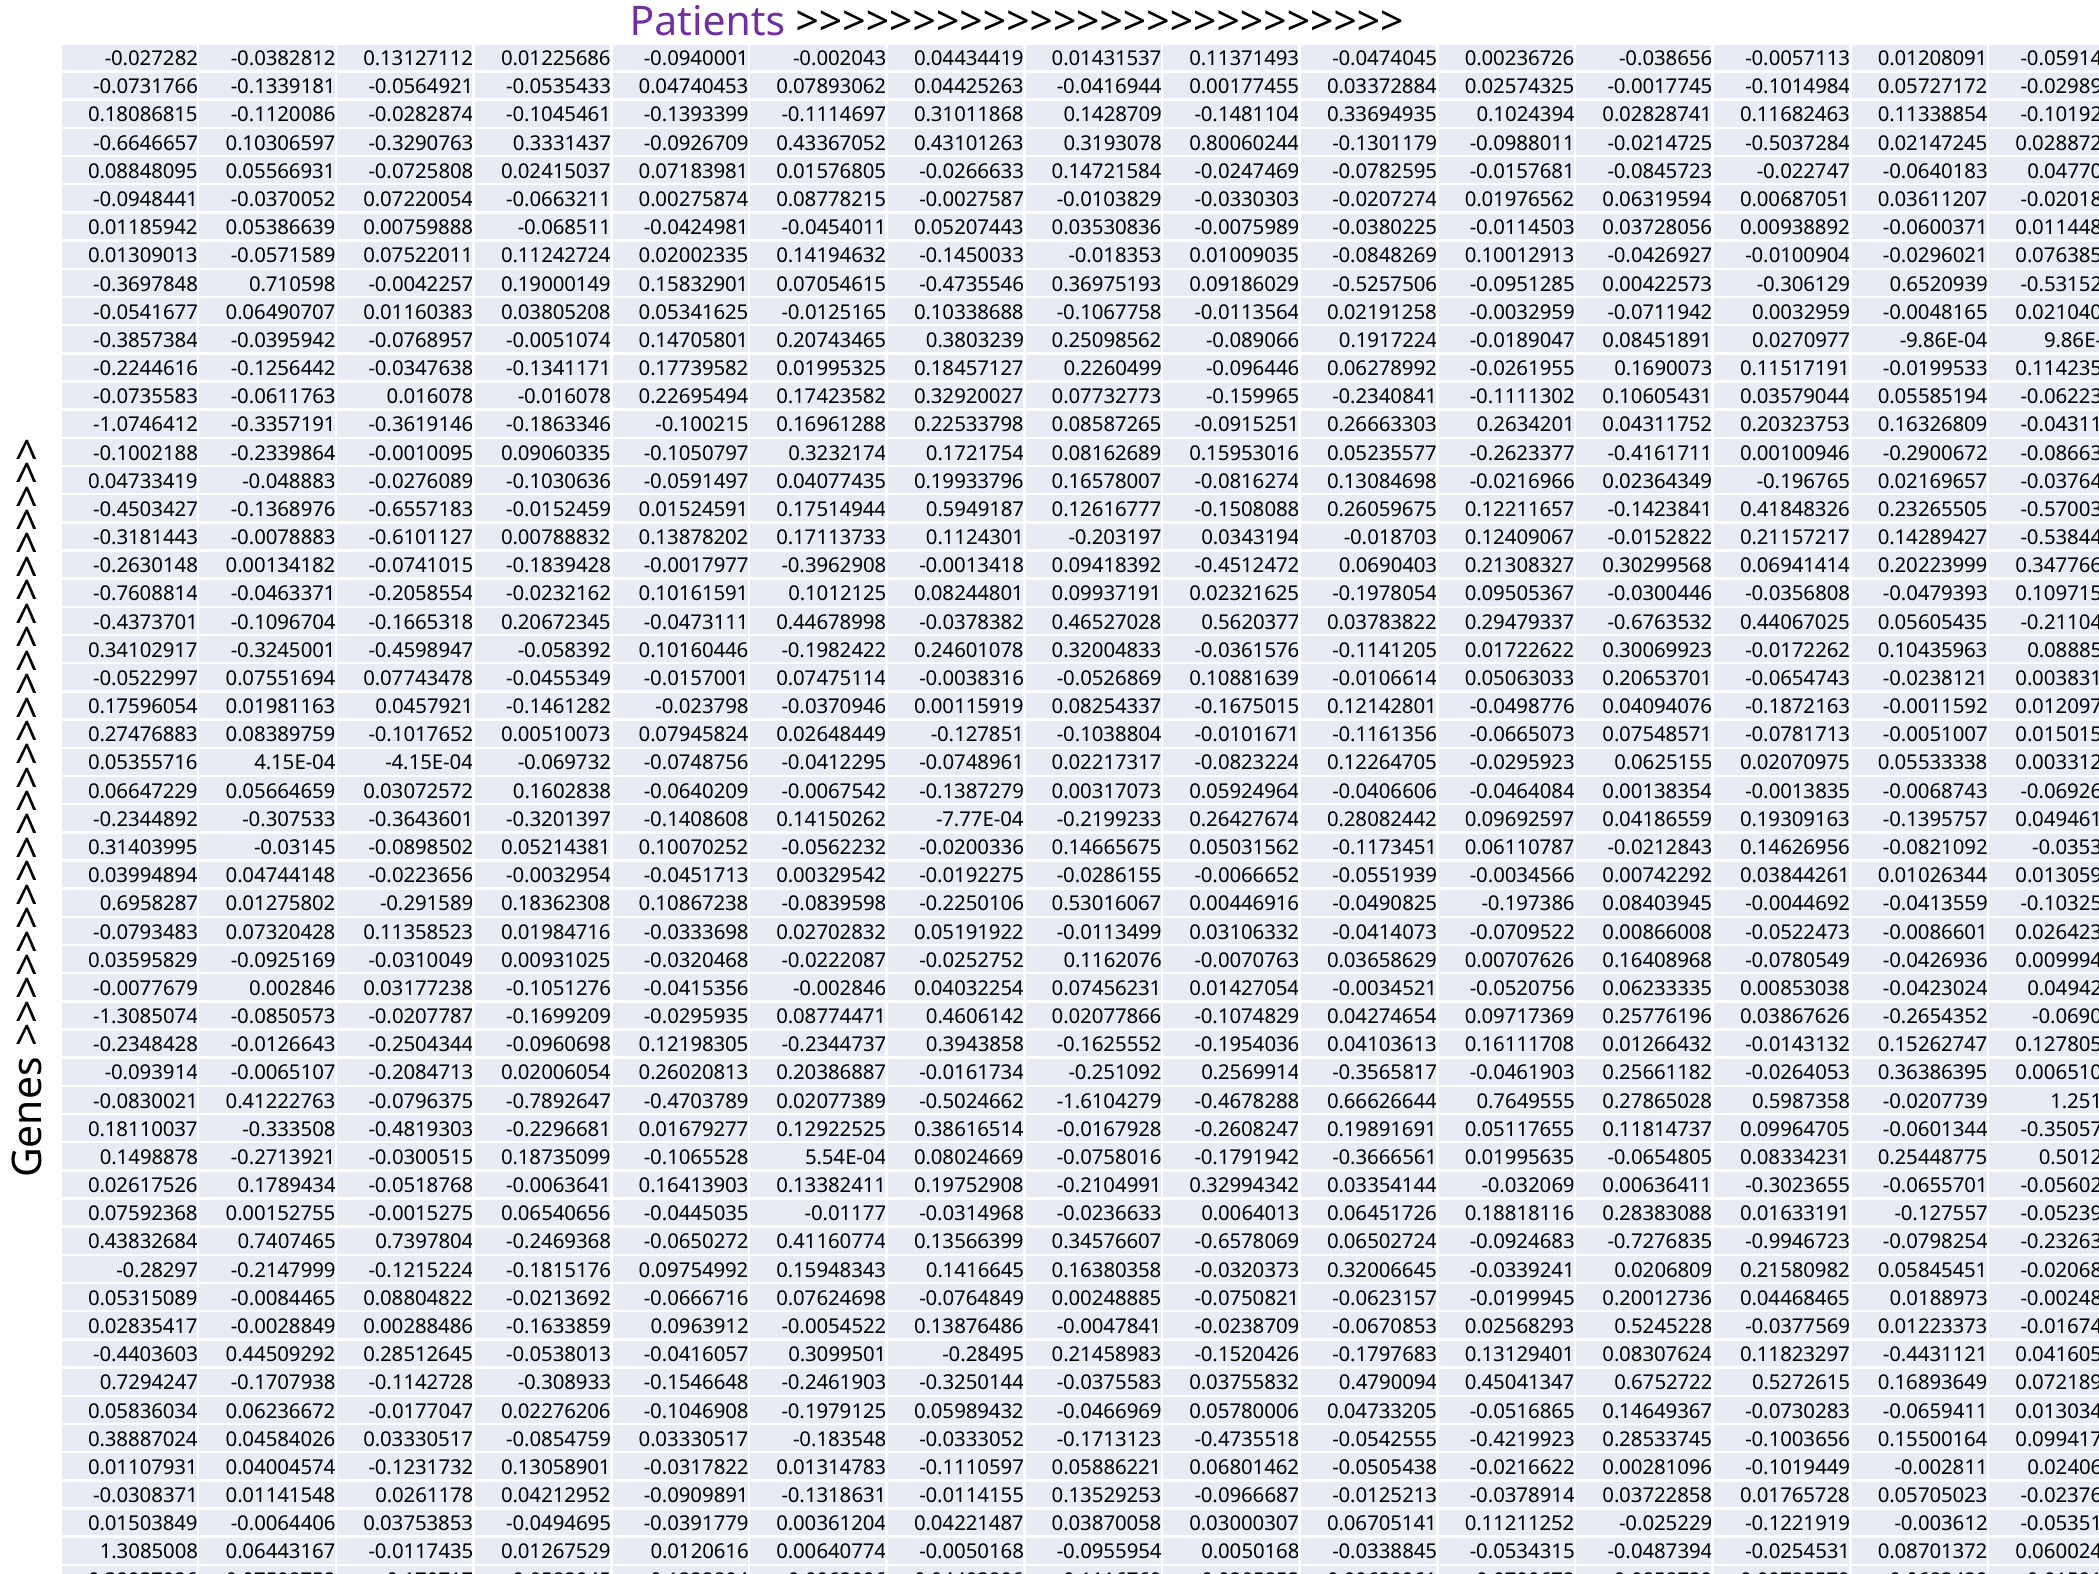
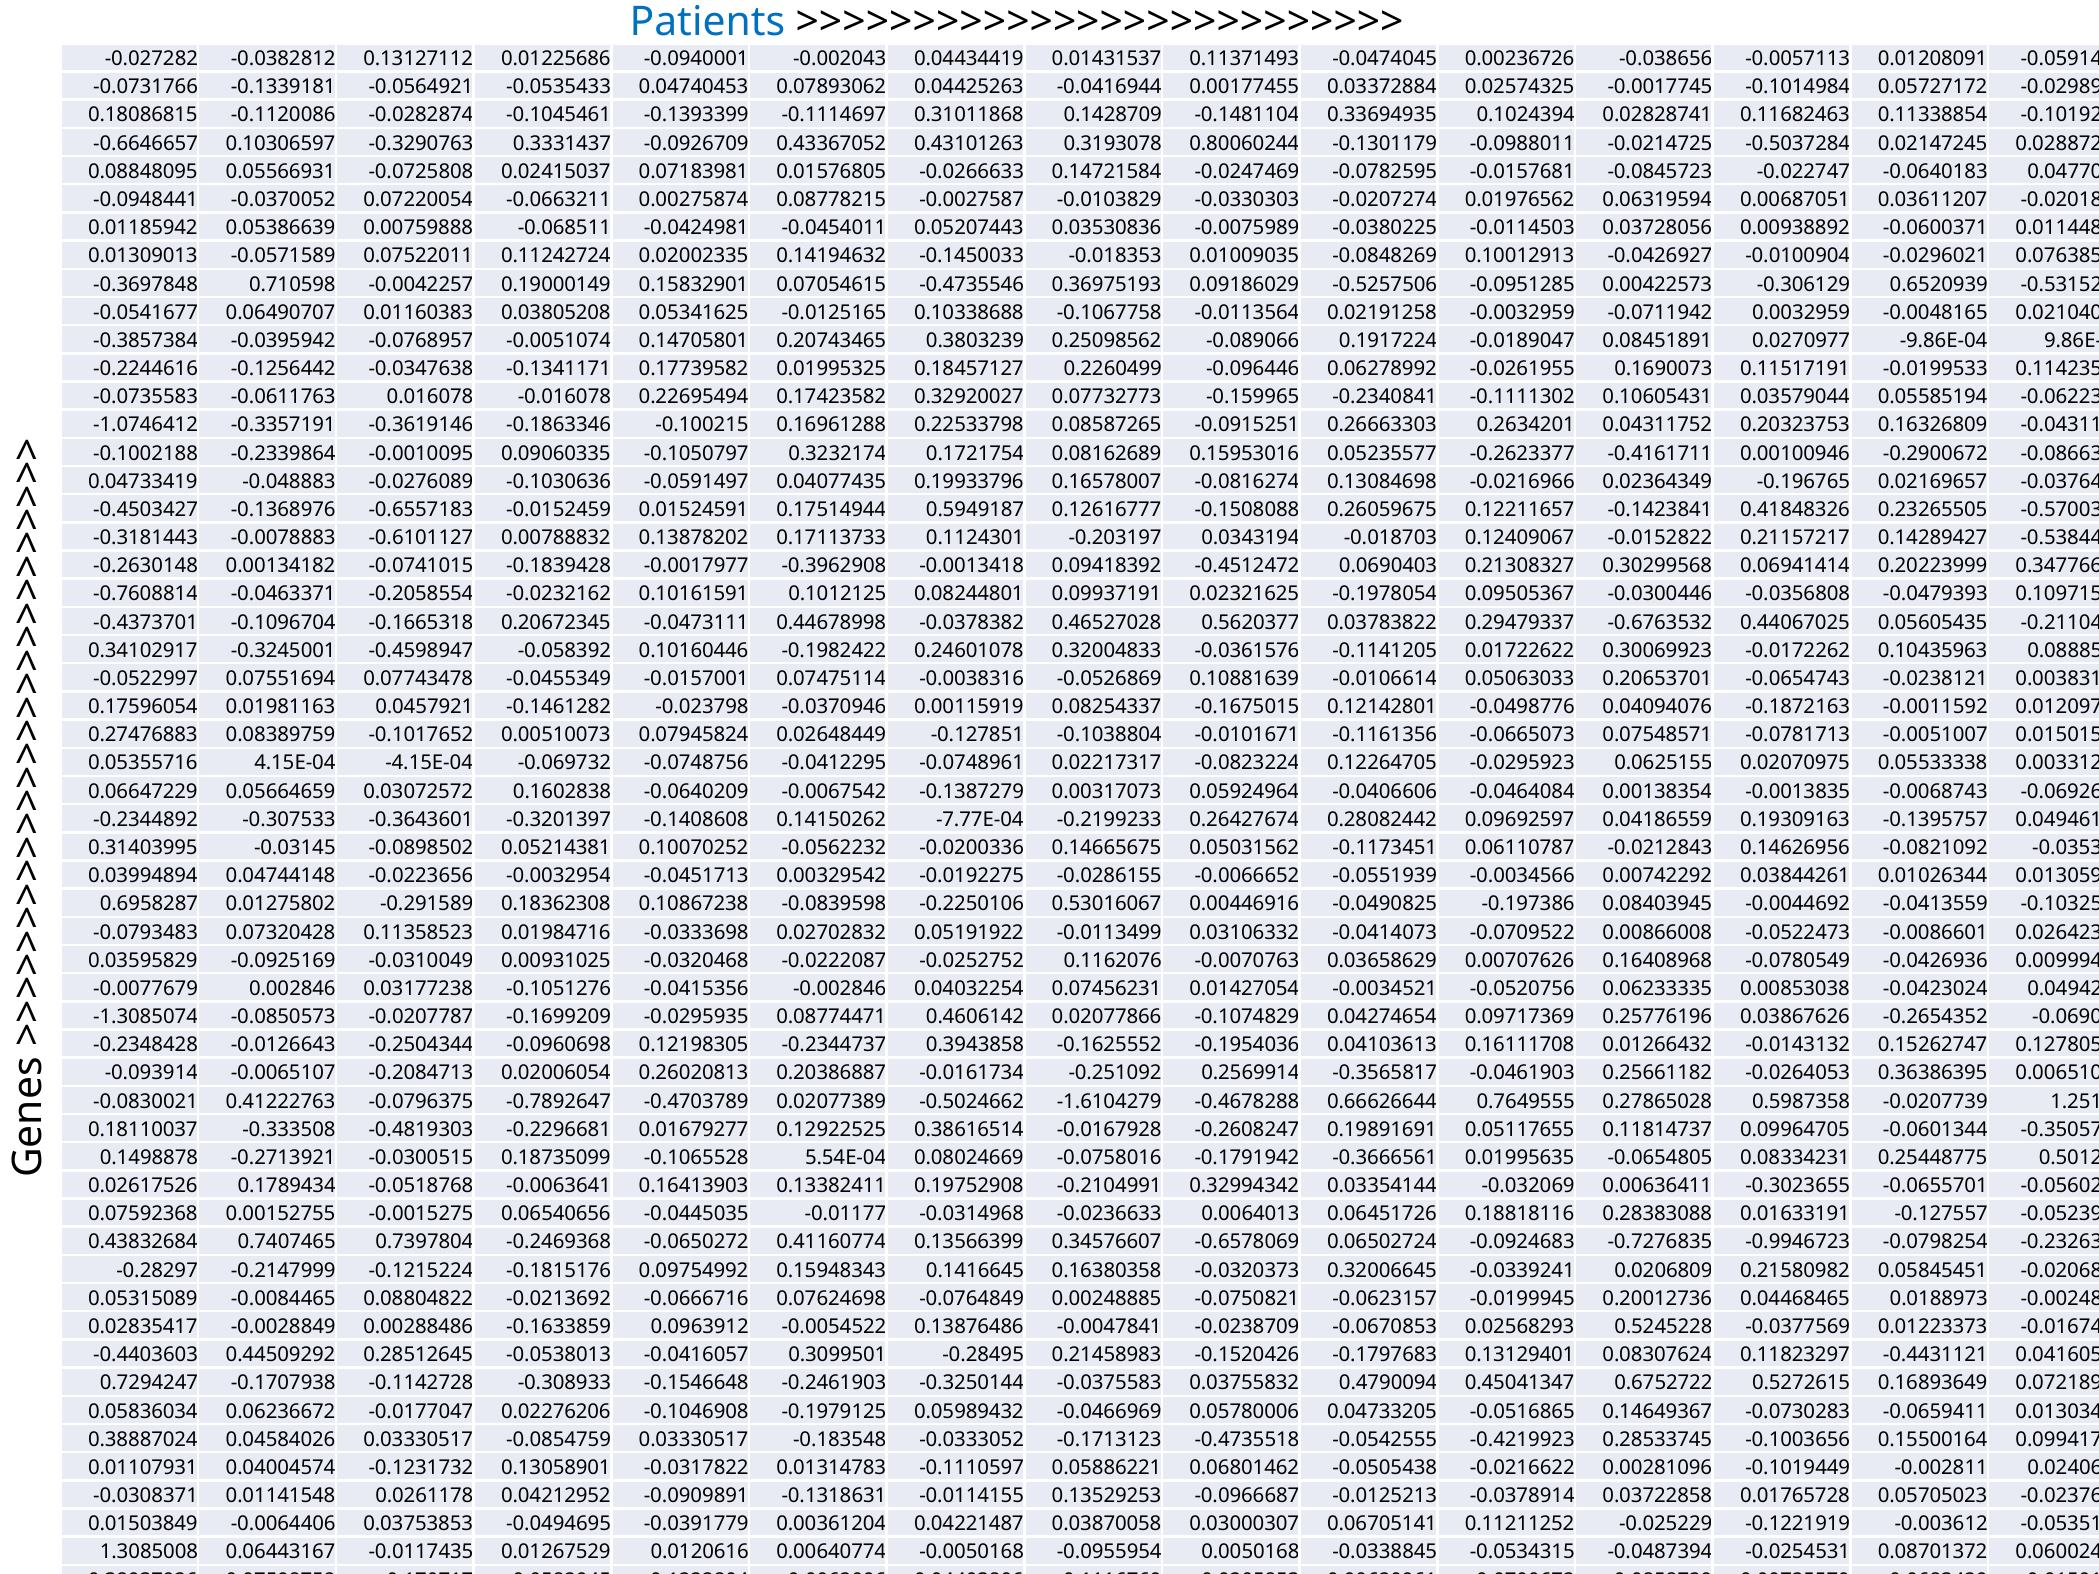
Patients colour: purple -> blue
